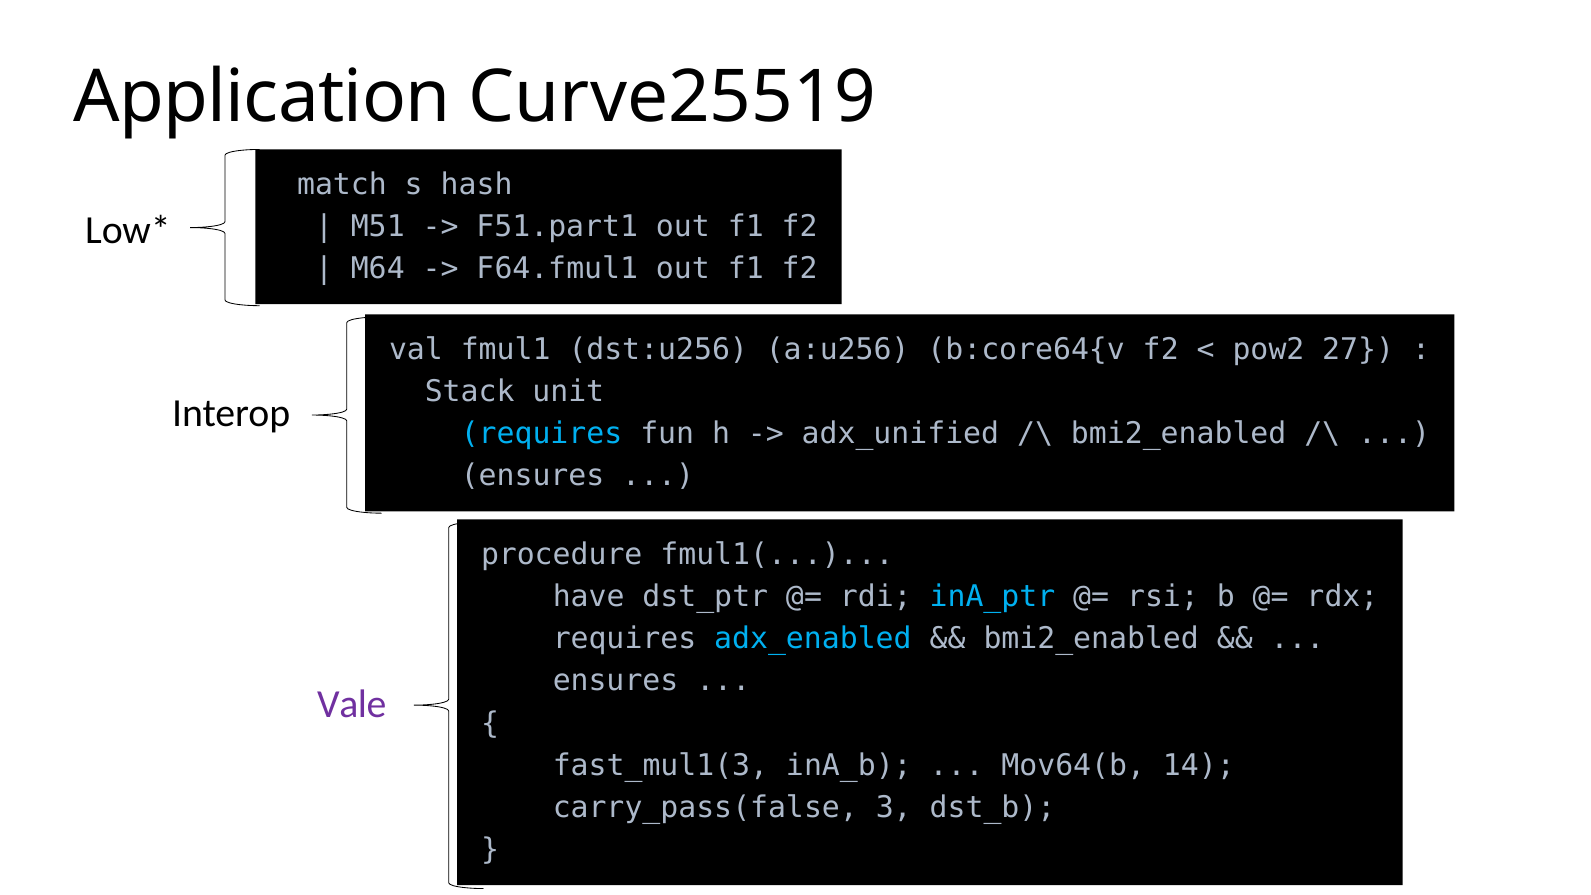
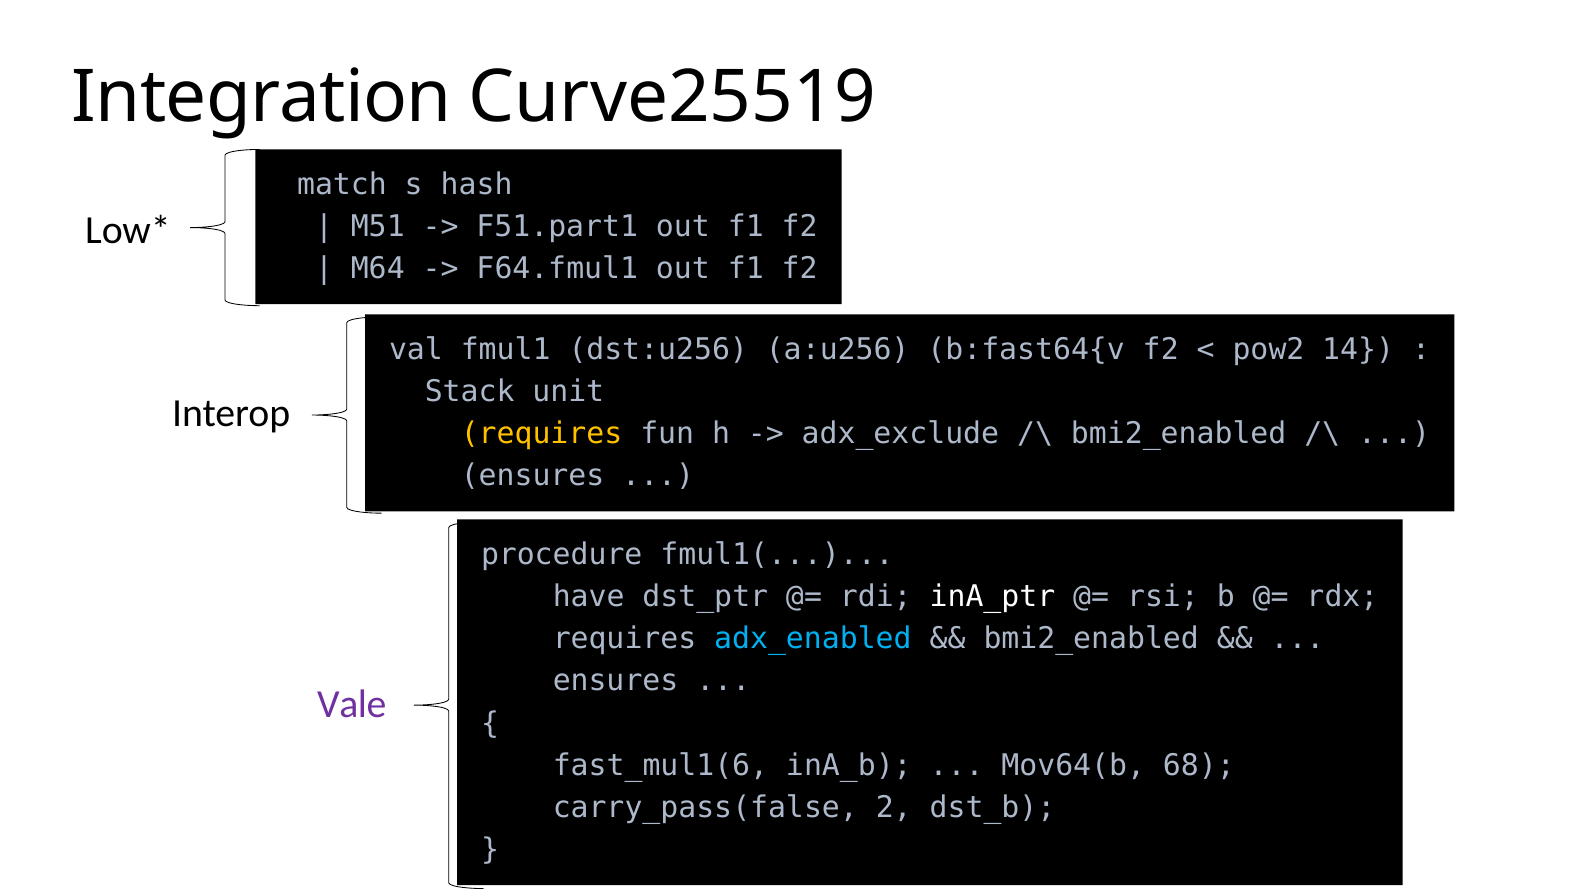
Application: Application -> Integration
b:core64{v: b:core64{v -> b:fast64{v
27: 27 -> 14
requires at (542, 434) colour: light blue -> yellow
adx_unified: adx_unified -> adx_exclude
inA_ptr colour: light blue -> white
fast_mul1(3: fast_mul1(3 -> fast_mul1(6
14: 14 -> 68
3: 3 -> 2
